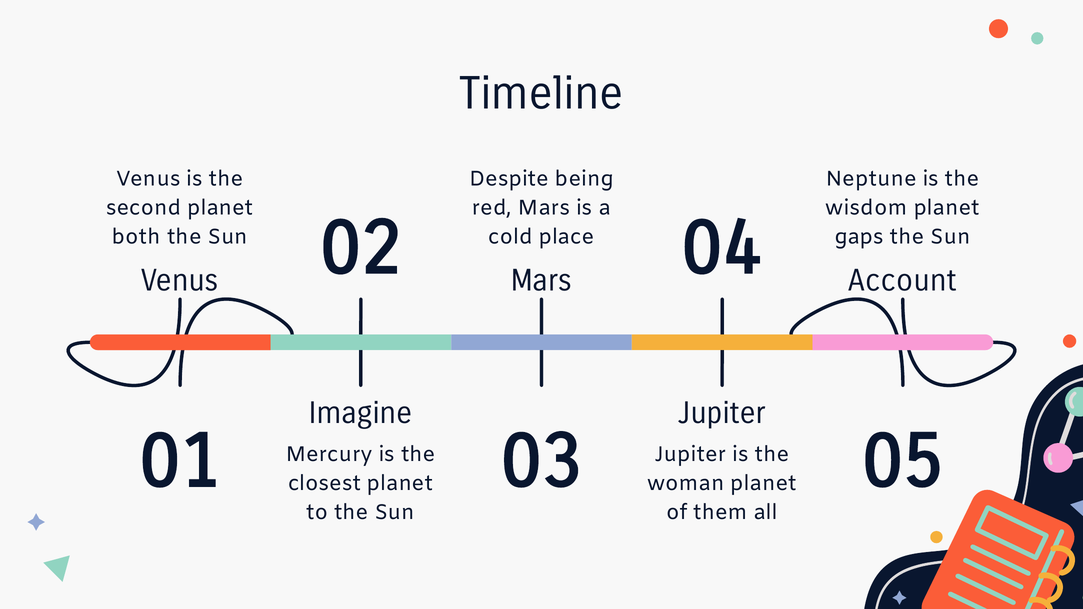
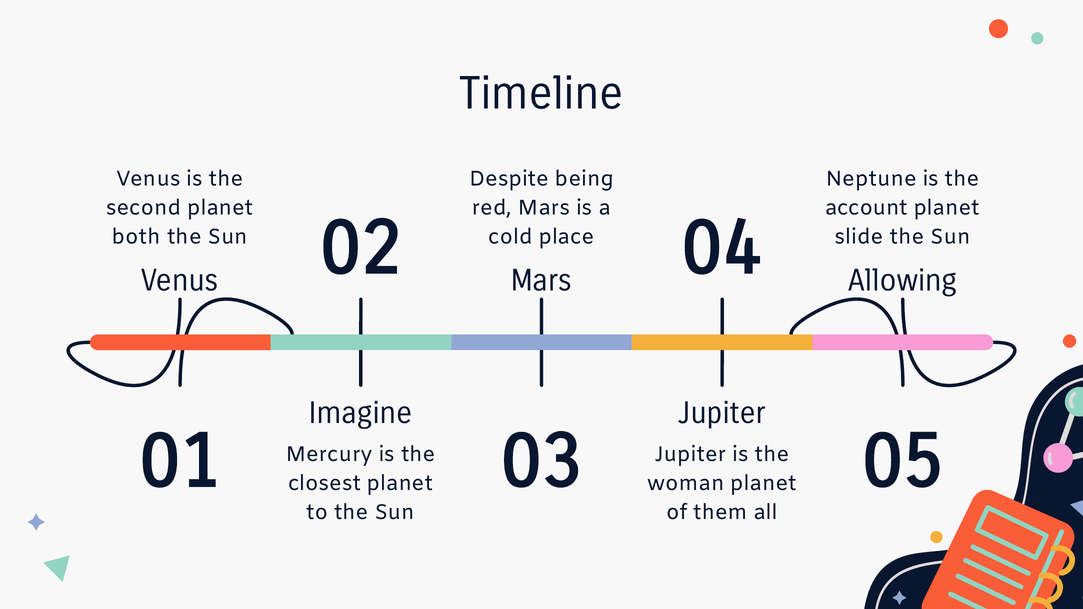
wisdom: wisdom -> account
gaps: gaps -> slide
Account: Account -> Allowing
